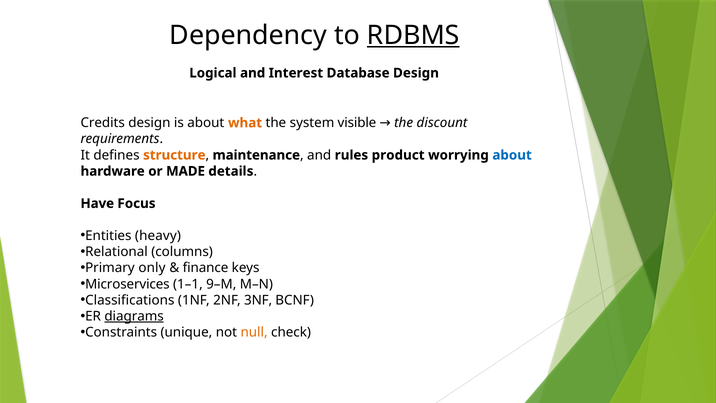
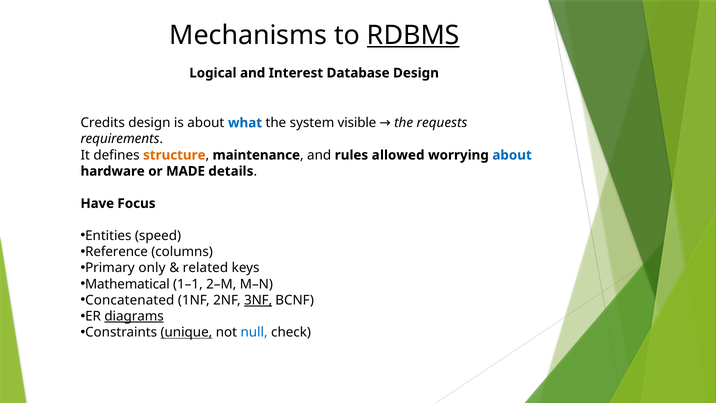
Dependency: Dependency -> Mechanisms
what colour: orange -> blue
discount: discount -> requests
product: product -> allowed
heavy: heavy -> speed
Relational: Relational -> Reference
finance: finance -> related
Microservices: Microservices -> Mathematical
9–M: 9–M -> 2–M
Classifications: Classifications -> Concatenated
3NF underline: none -> present
unique underline: none -> present
null colour: orange -> blue
